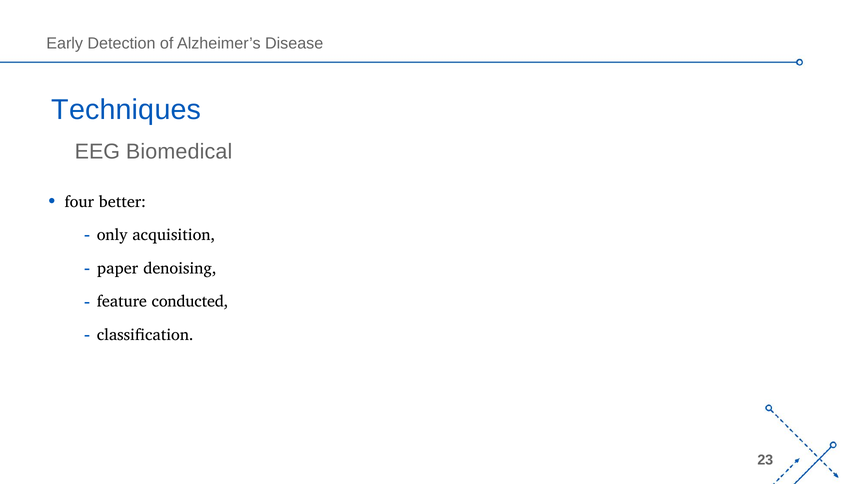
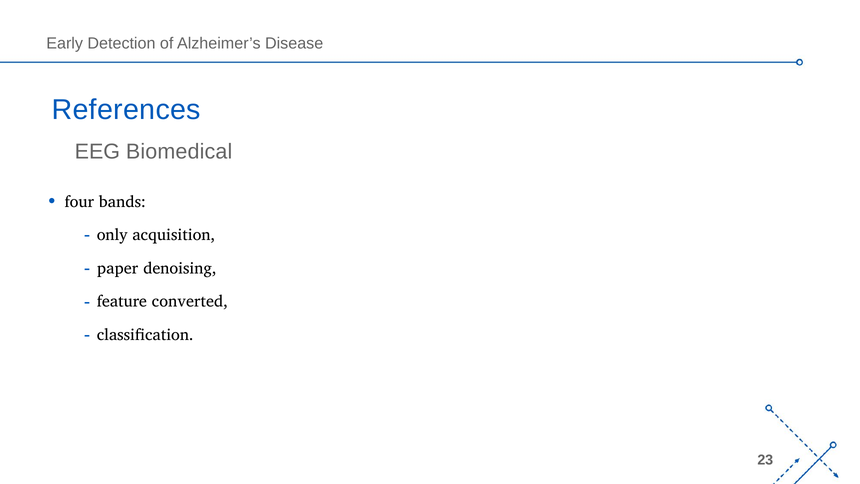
Techniques: Techniques -> References
better: better -> bands
conducted: conducted -> converted
